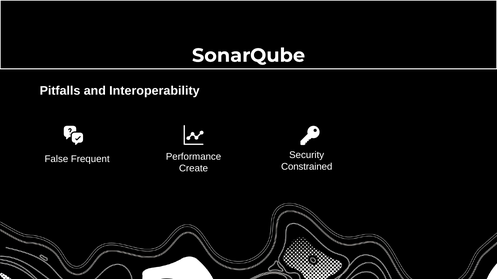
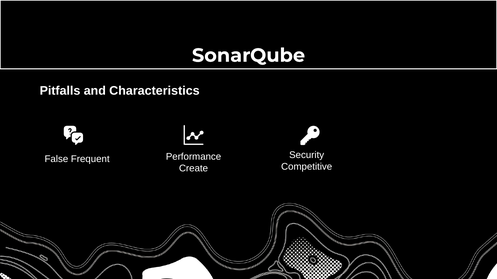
Interoperability: Interoperability -> Characteristics
Constrained: Constrained -> Competitive
